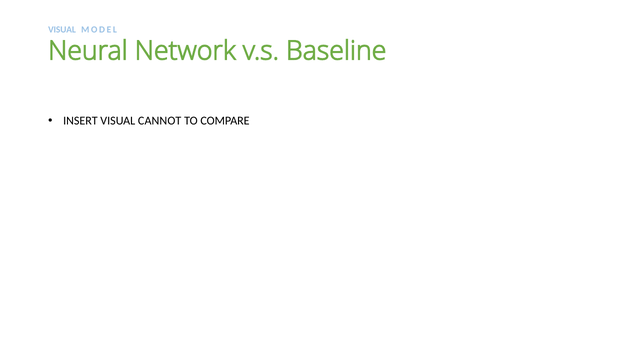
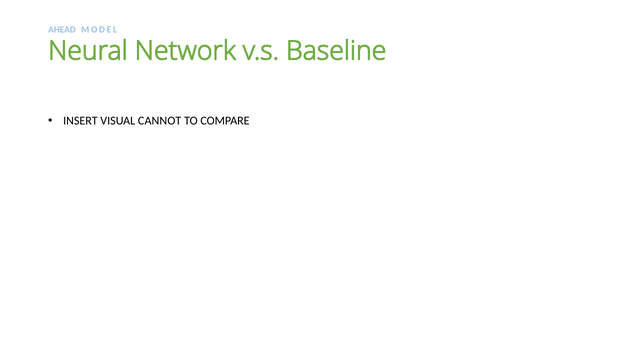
VISUAL at (62, 30): VISUAL -> AHEAD
